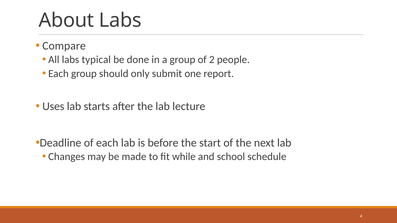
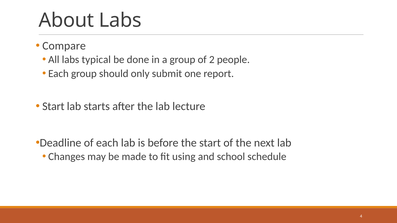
Uses at (53, 106): Uses -> Start
while: while -> using
